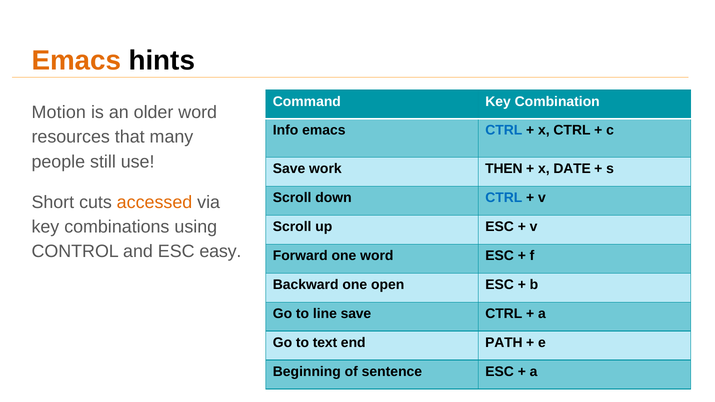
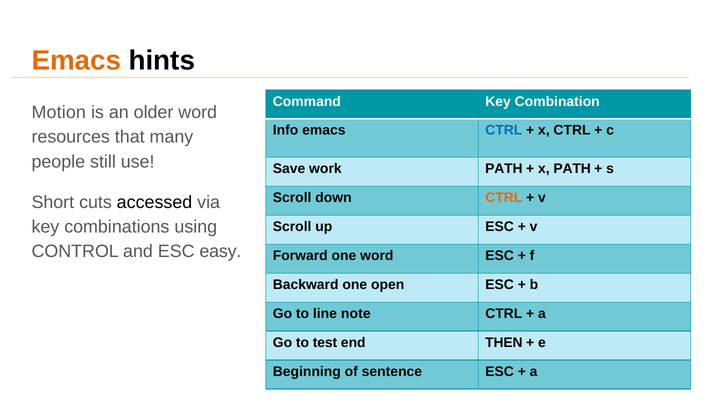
work THEN: THEN -> PATH
x DATE: DATE -> PATH
CTRL at (504, 198) colour: blue -> orange
accessed colour: orange -> black
line save: save -> note
text: text -> test
PATH: PATH -> THEN
